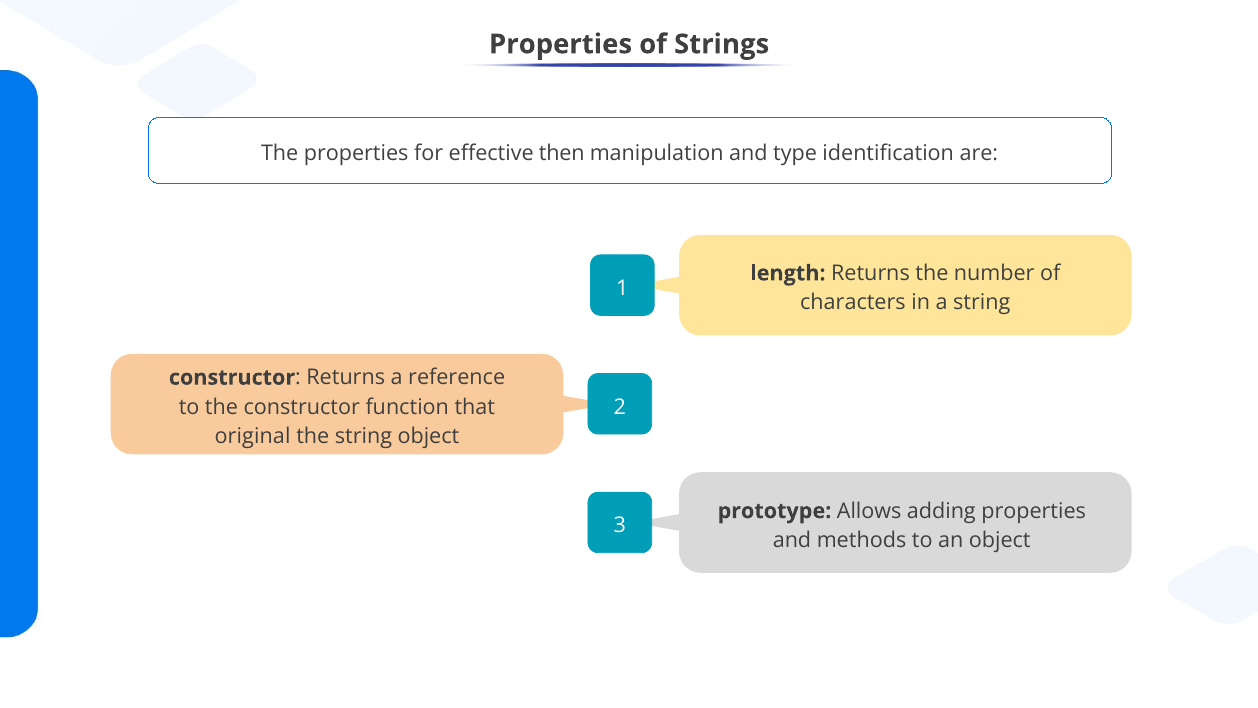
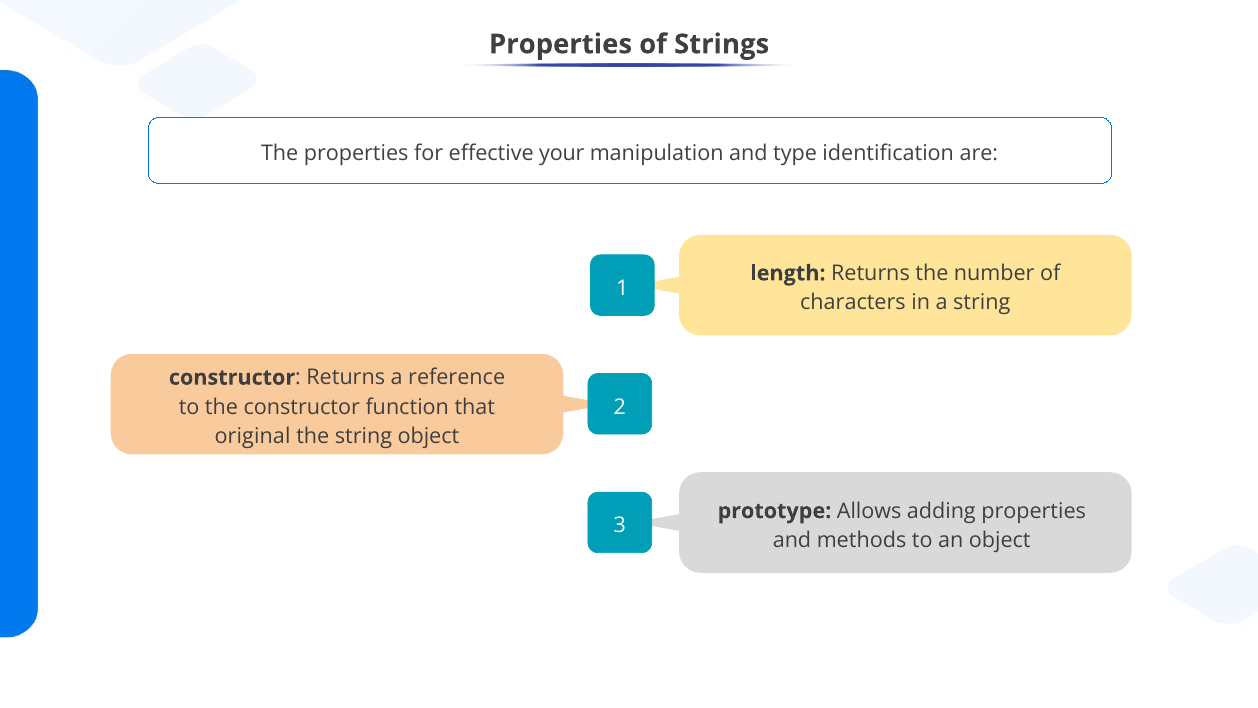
then: then -> your
